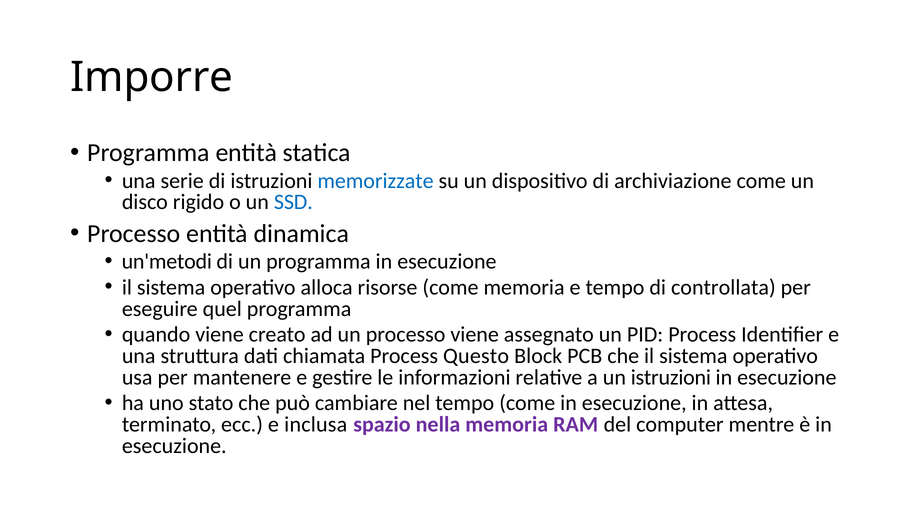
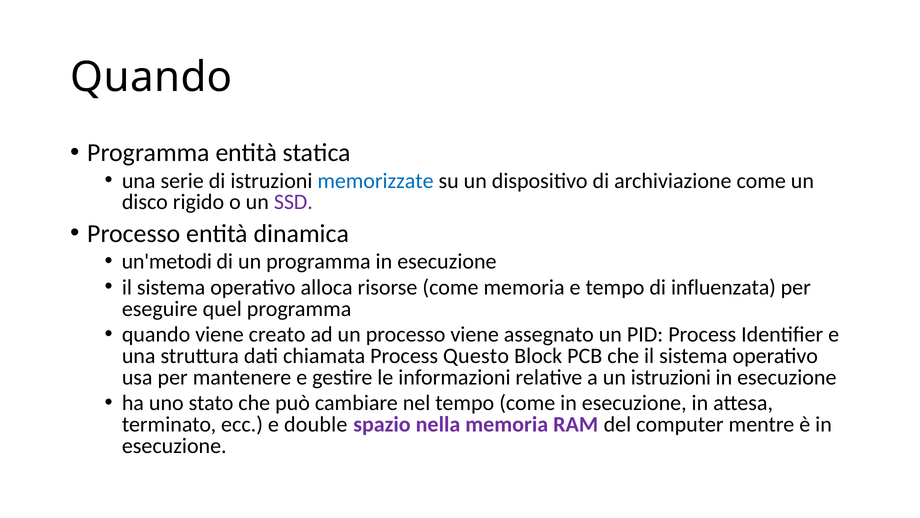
Imporre at (152, 77): Imporre -> Quando
SSD colour: blue -> purple
controllata: controllata -> influenzata
inclusa: inclusa -> double
